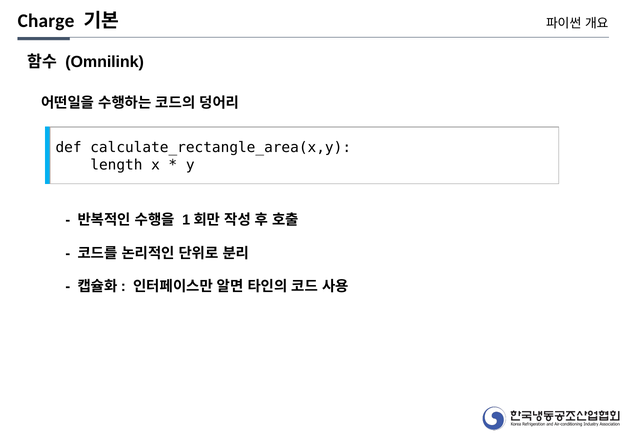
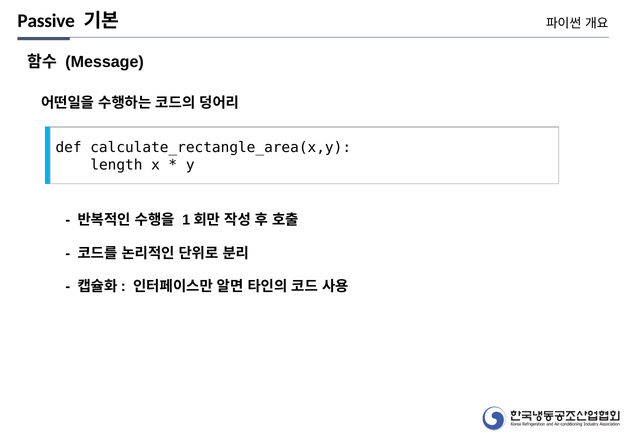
Charge: Charge -> Passive
Omnilink: Omnilink -> Message
